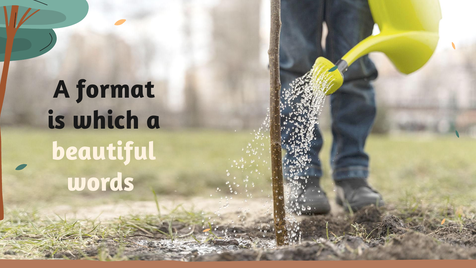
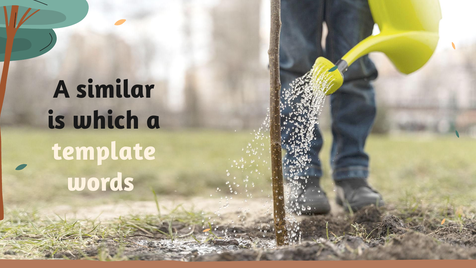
format: format -> similar
beautiful: beautiful -> template
